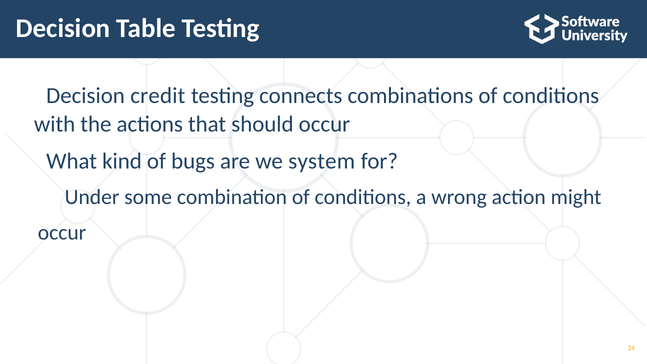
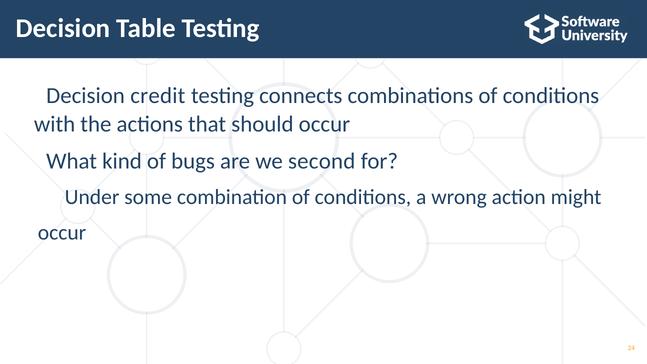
system: system -> second
